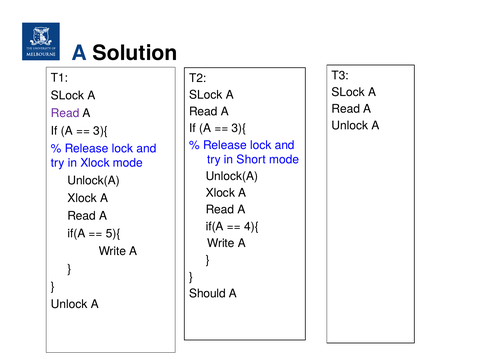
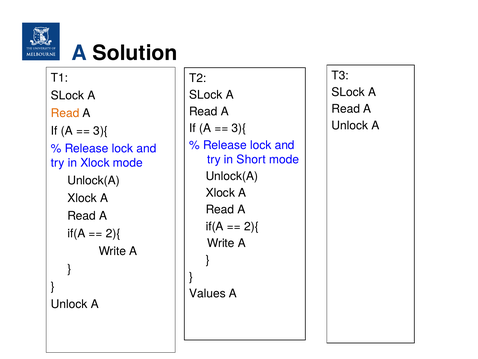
Read at (65, 113) colour: purple -> orange
4){ at (251, 226): 4){ -> 2){
5){ at (113, 233): 5){ -> 2){
Should: Should -> Values
